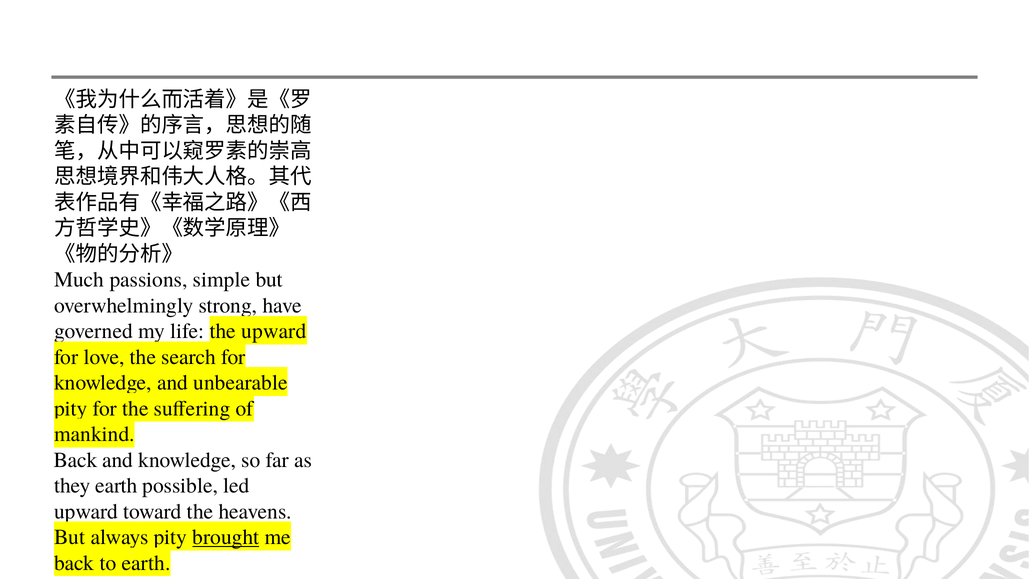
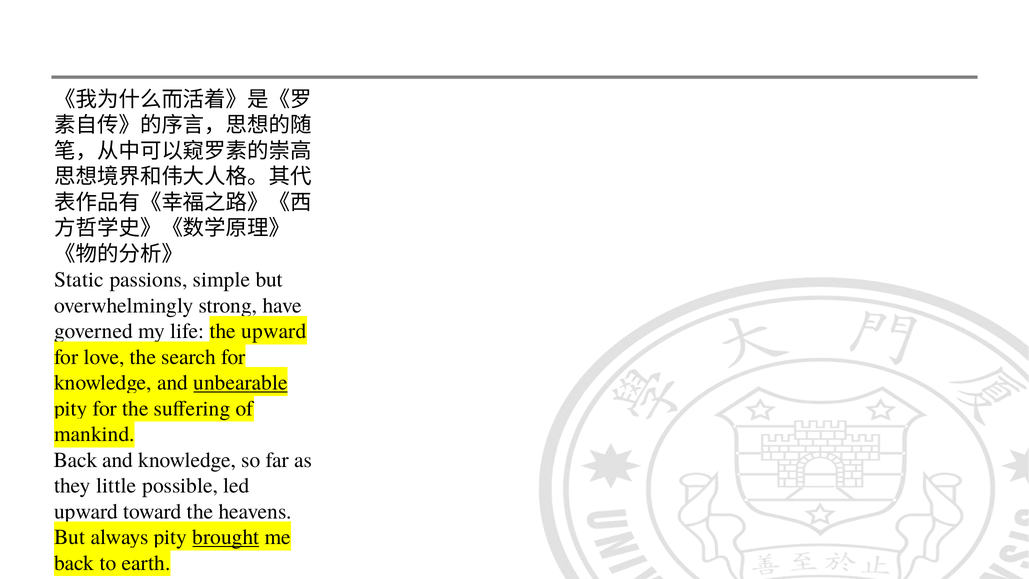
Much: Much -> Static
unbearable underline: none -> present
they earth: earth -> little
